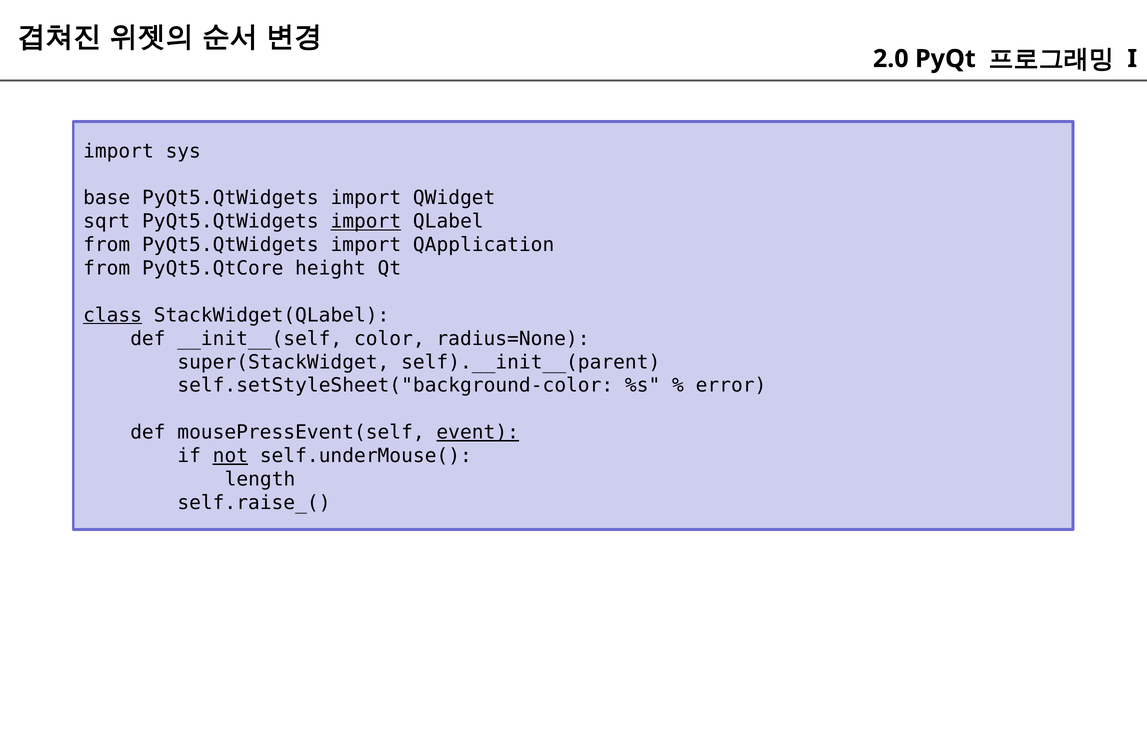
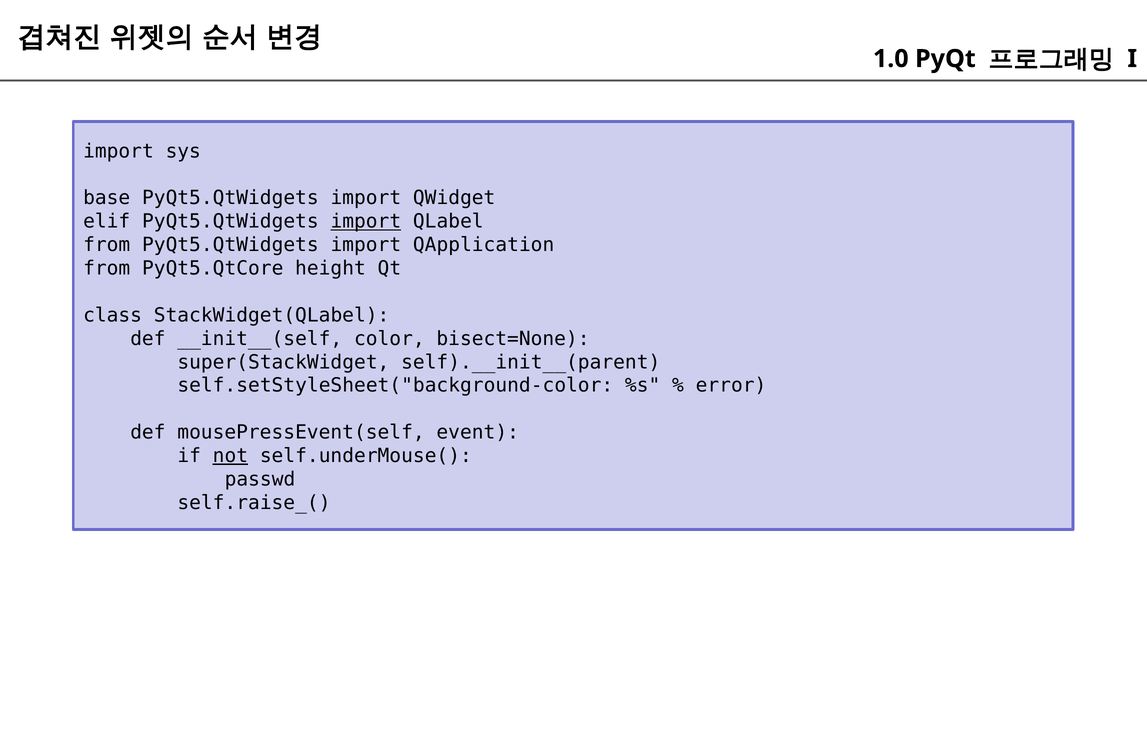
2.0: 2.0 -> 1.0
sqrt: sqrt -> elif
class underline: present -> none
radius=None: radius=None -> bisect=None
event underline: present -> none
length: length -> passwd
